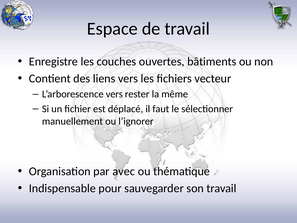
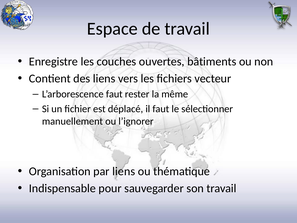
L’arborescence vers: vers -> faut
par avec: avec -> liens
